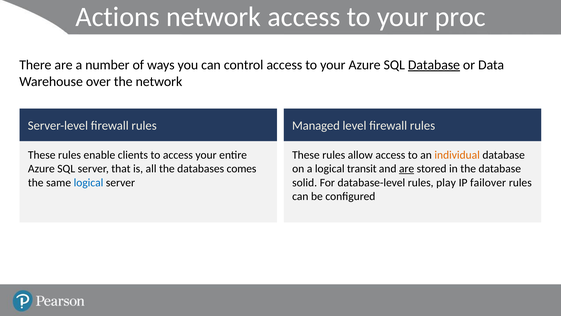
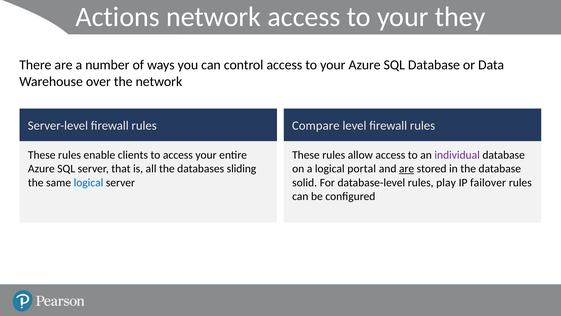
proc: proc -> they
Database at (434, 65) underline: present -> none
Managed: Managed -> Compare
individual colour: orange -> purple
comes: comes -> sliding
transit: transit -> portal
